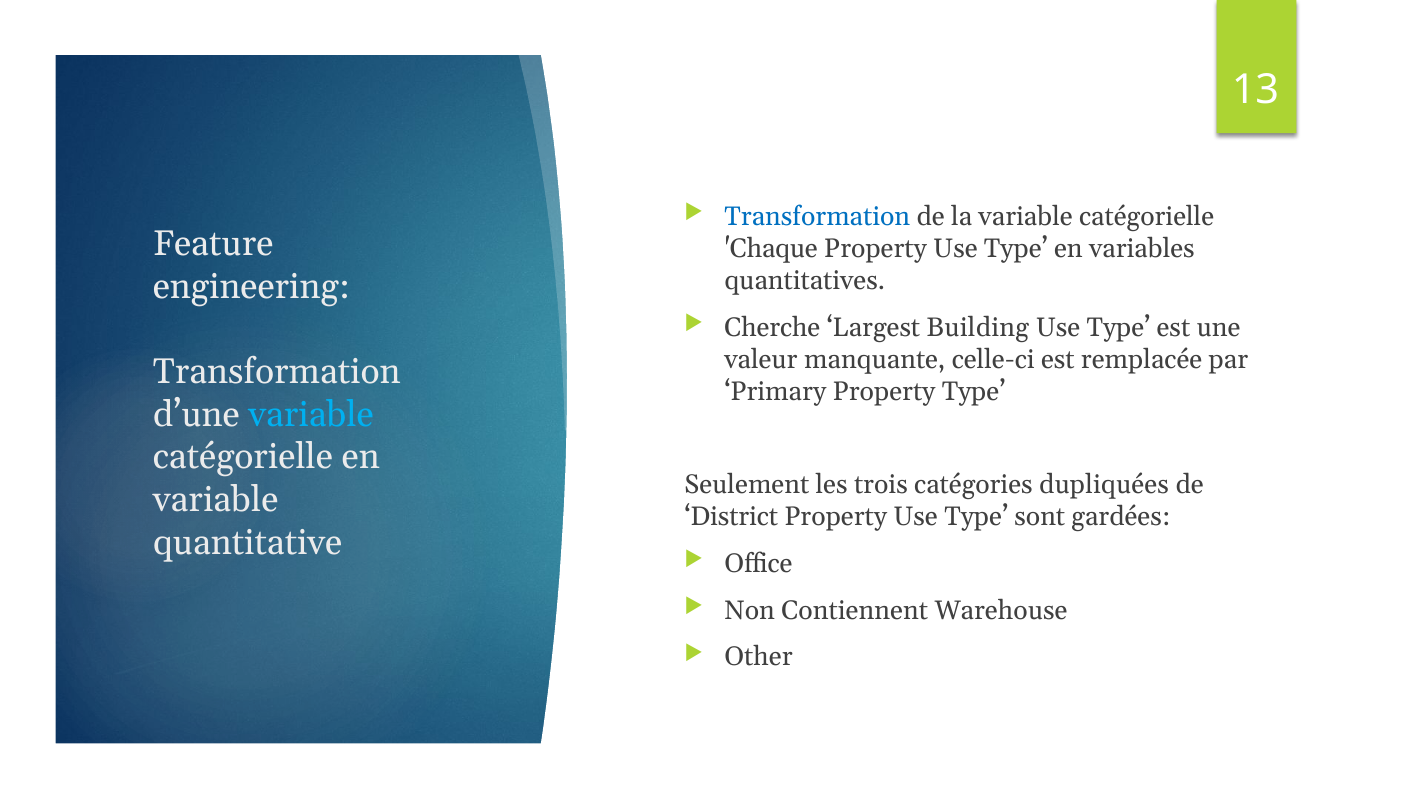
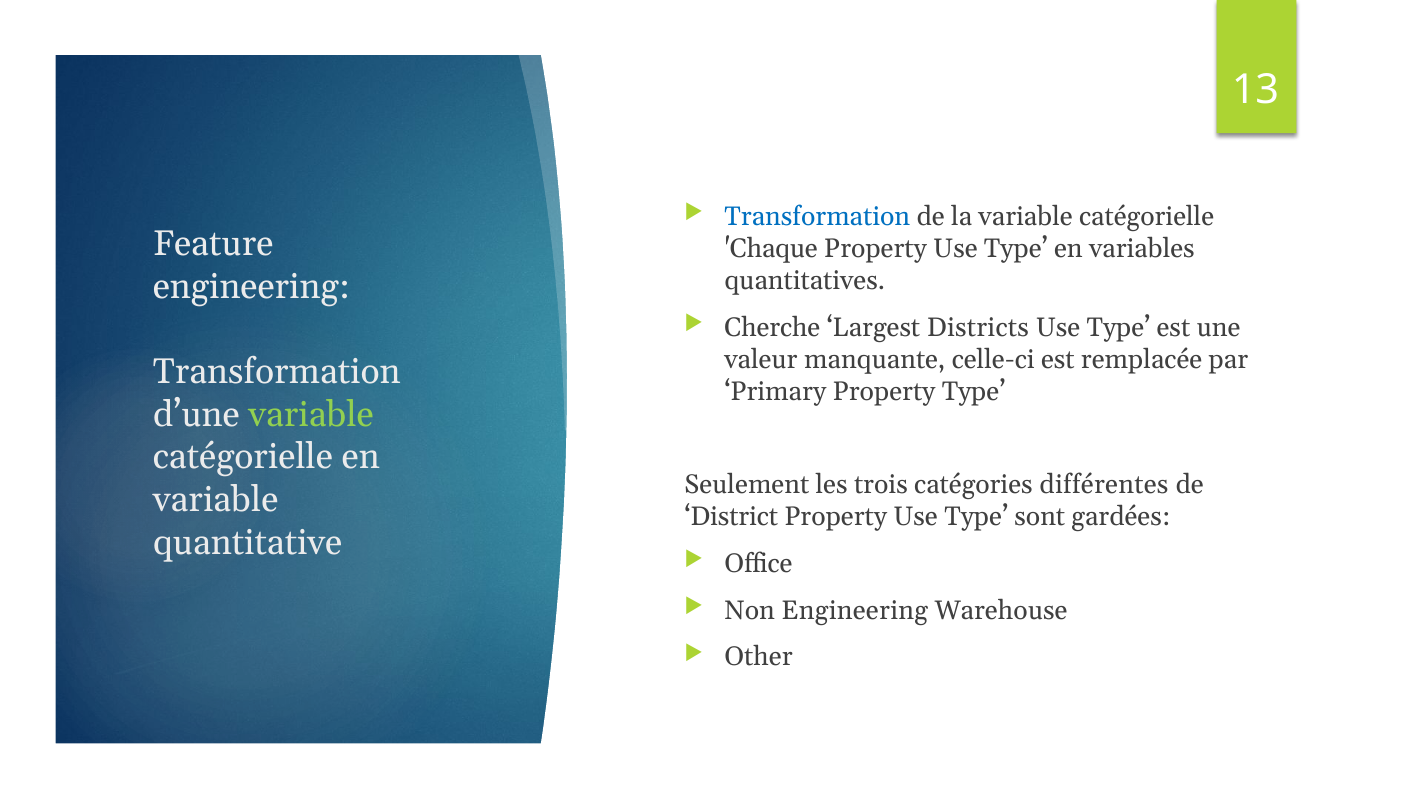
Building: Building -> Districts
variable at (311, 415) colour: light blue -> light green
dupliquées: dupliquées -> différentes
Non Contiennent: Contiennent -> Engineering
